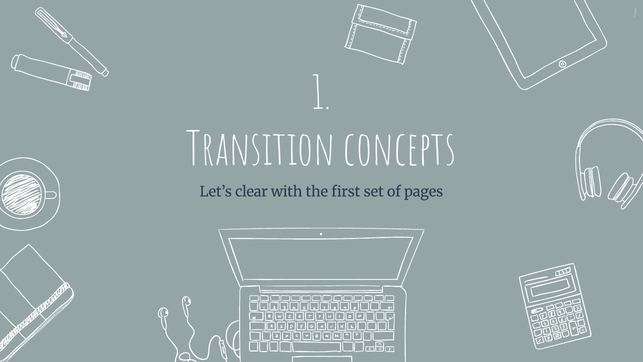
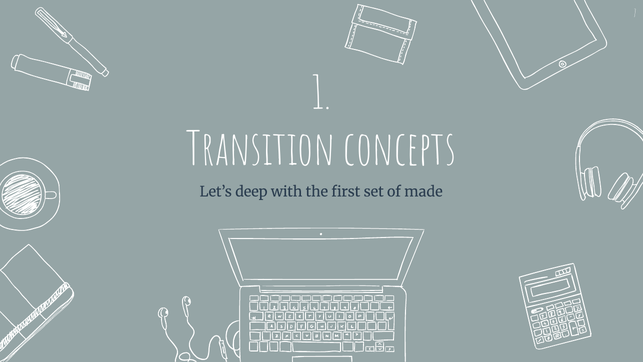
clear: clear -> deep
pages: pages -> made
